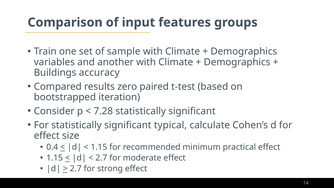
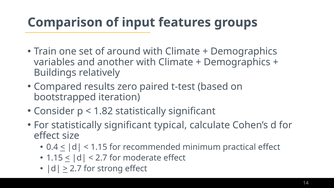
sample: sample -> around
accuracy: accuracy -> relatively
7.28: 7.28 -> 1.82
